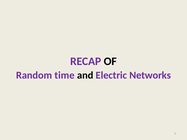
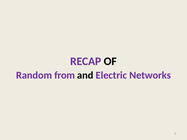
time: time -> from
